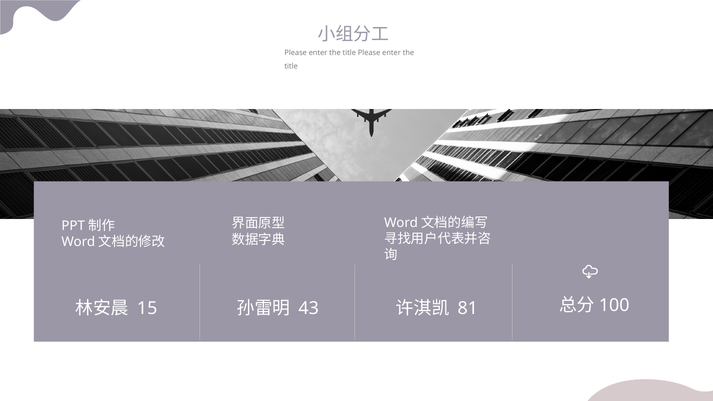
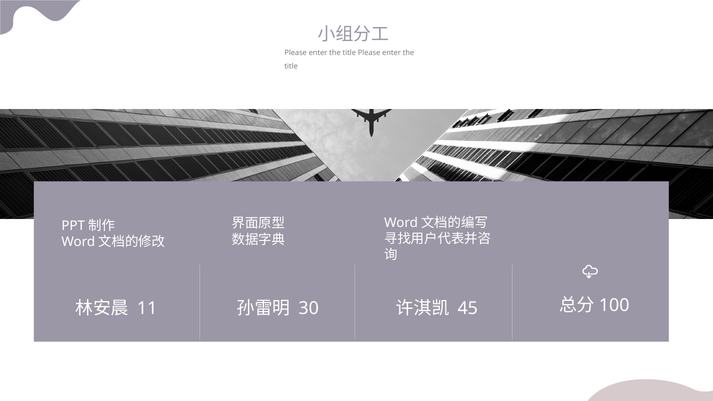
15: 15 -> 11
43: 43 -> 30
81: 81 -> 45
